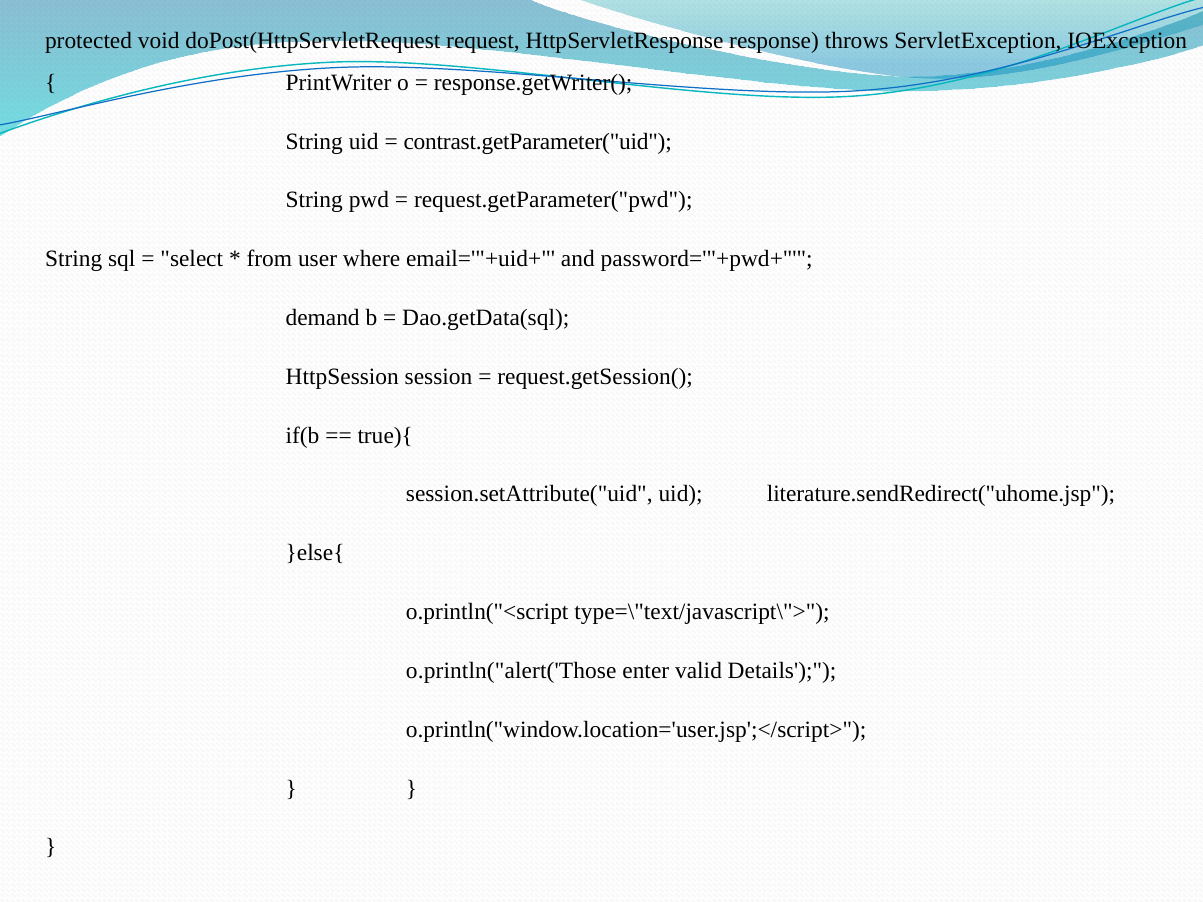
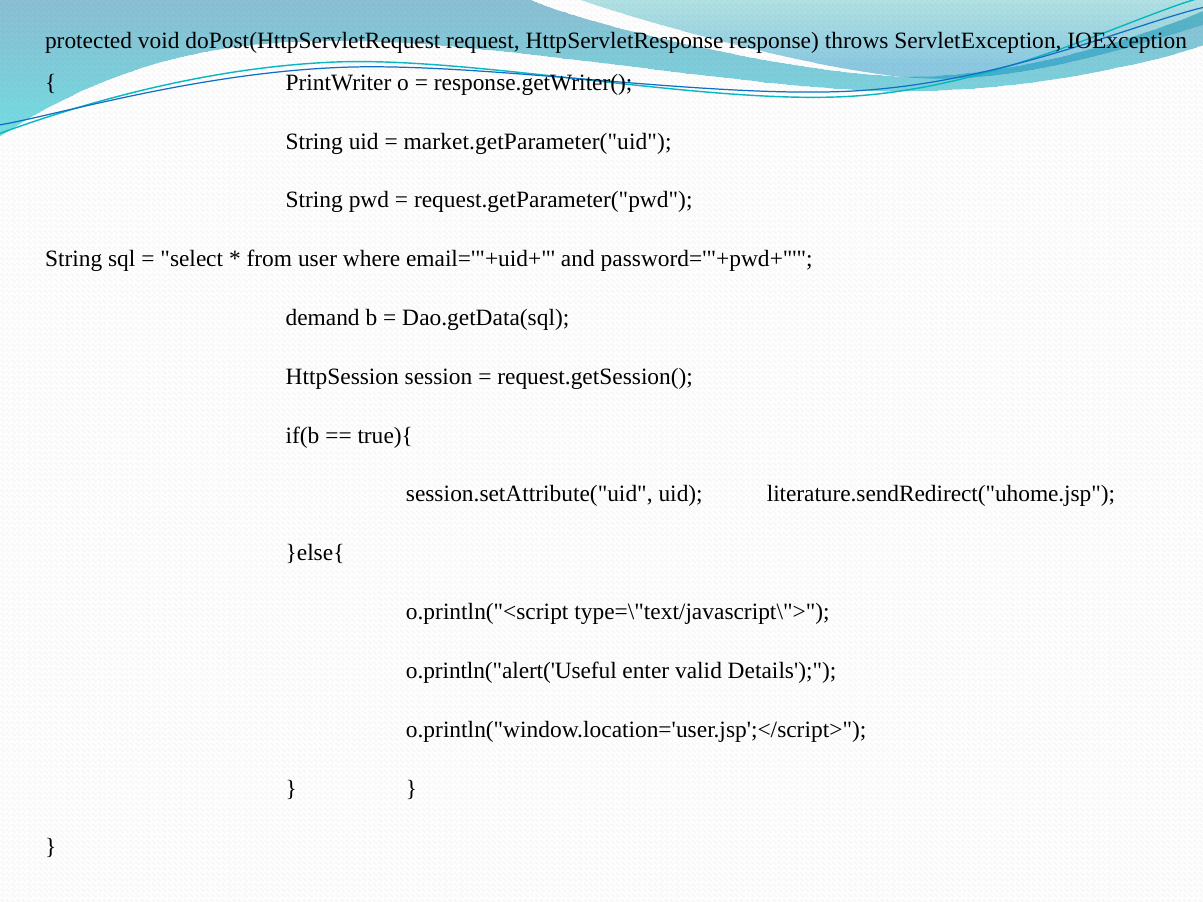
contrast.getParameter("uid: contrast.getParameter("uid -> market.getParameter("uid
o.println("alert('Those: o.println("alert('Those -> o.println("alert('Useful
